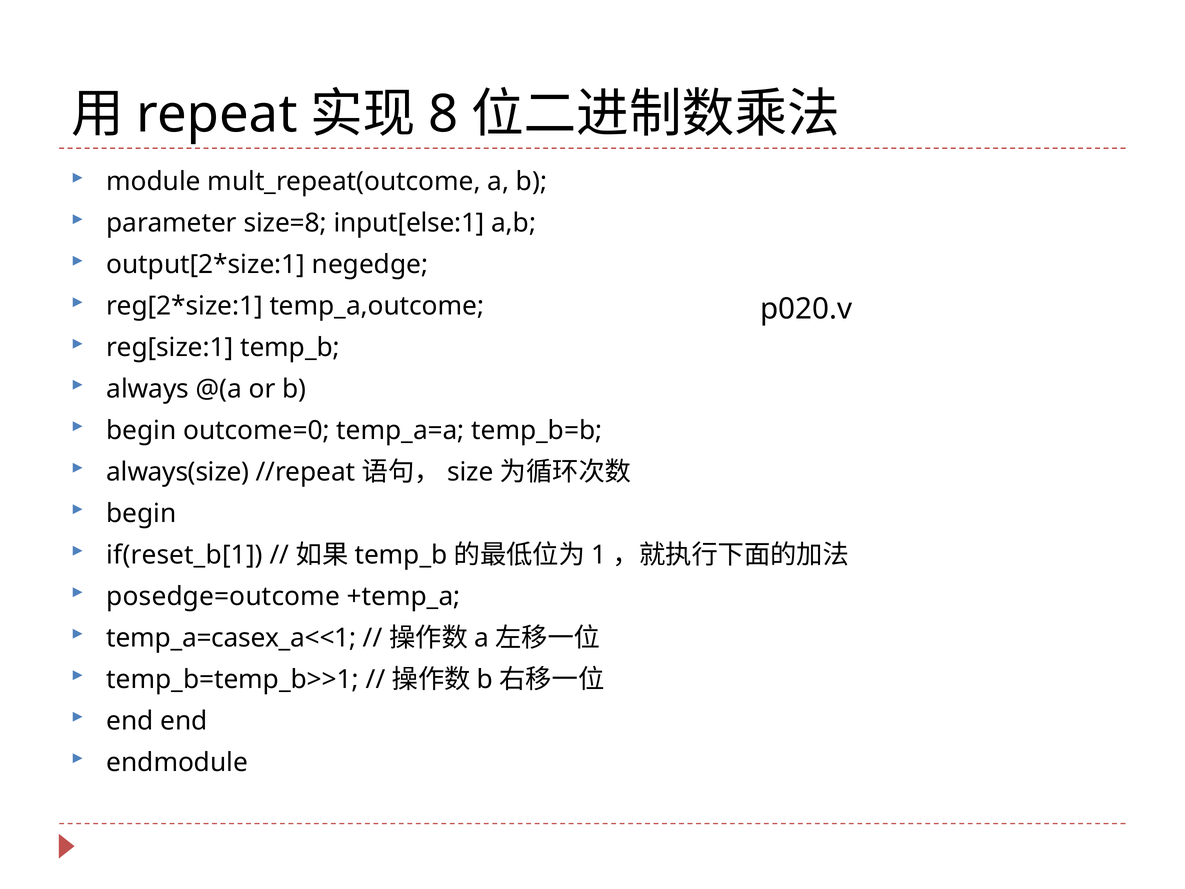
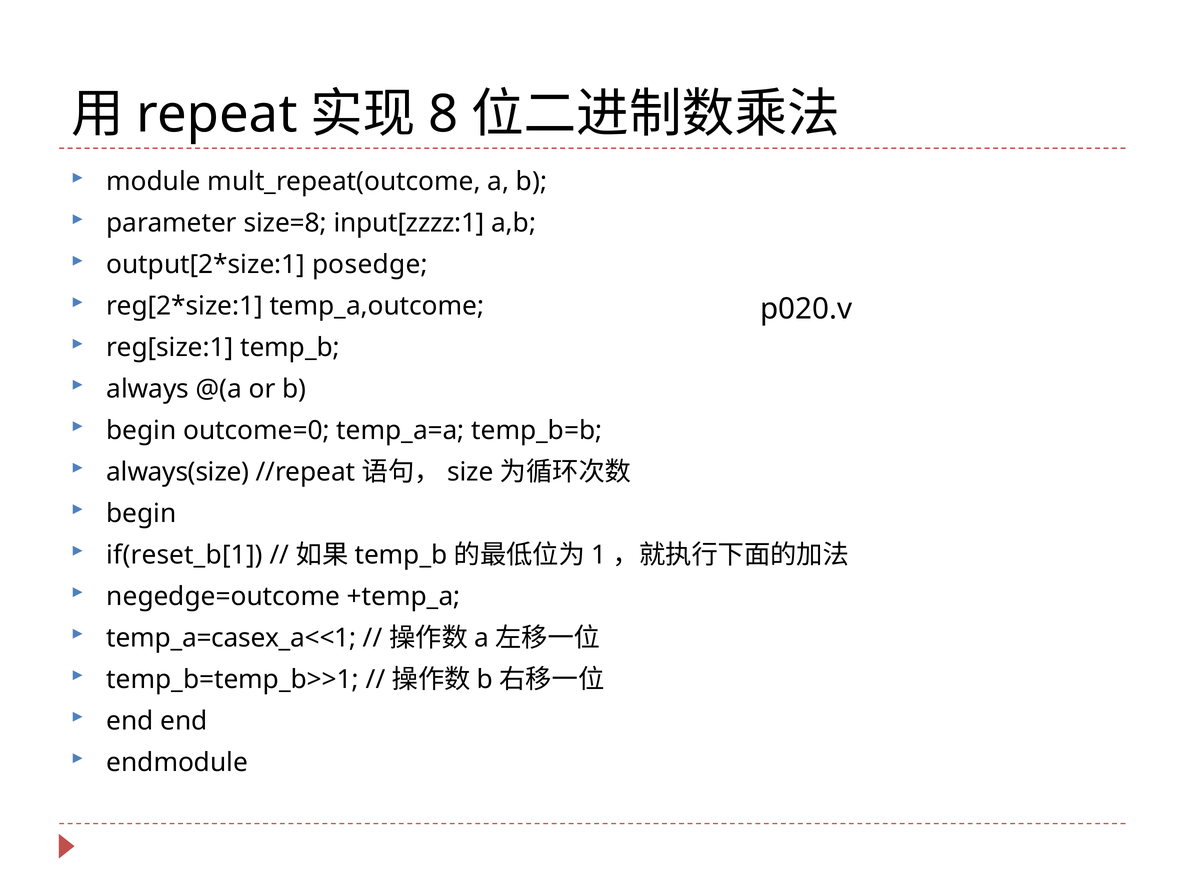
input[else:1: input[else:1 -> input[zzzz:1
negedge: negedge -> posedge
posedge=outcome: posedge=outcome -> negedge=outcome
